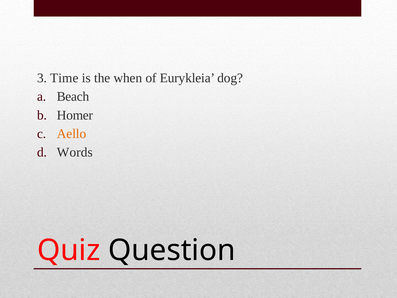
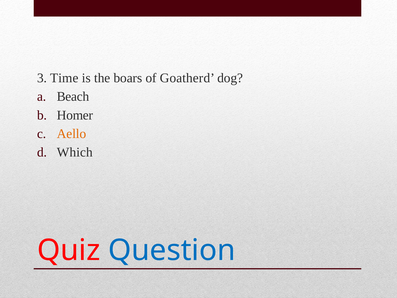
when: when -> boars
Eurykleia: Eurykleia -> Goatherd
Words: Words -> Which
Question colour: black -> blue
